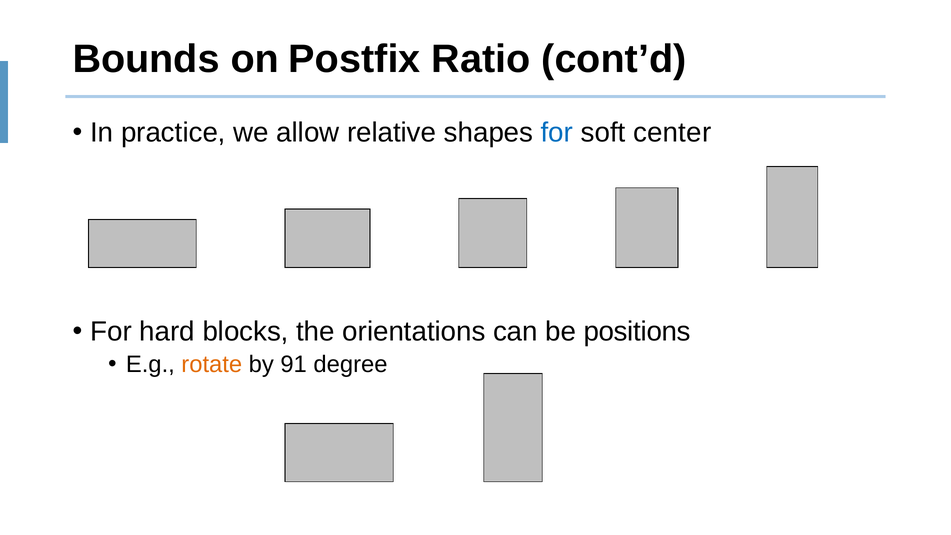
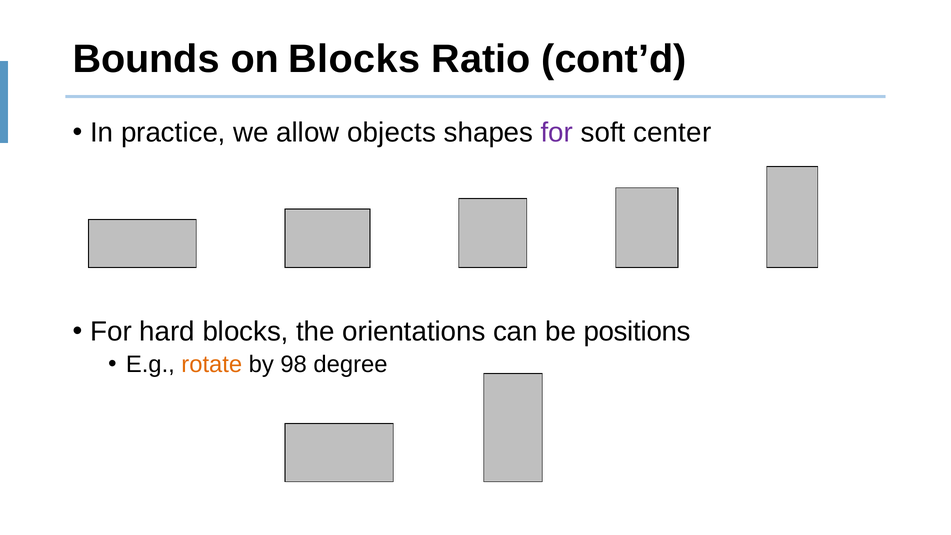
on Postfix: Postfix -> Blocks
relative: relative -> objects
for at (557, 133) colour: blue -> purple
91: 91 -> 98
